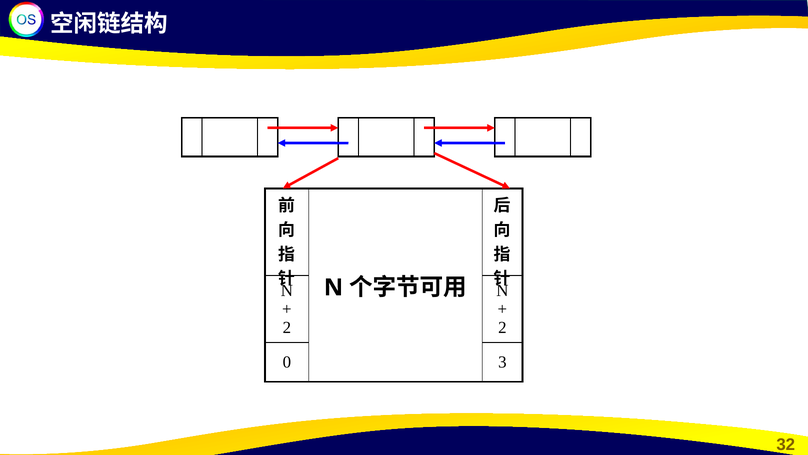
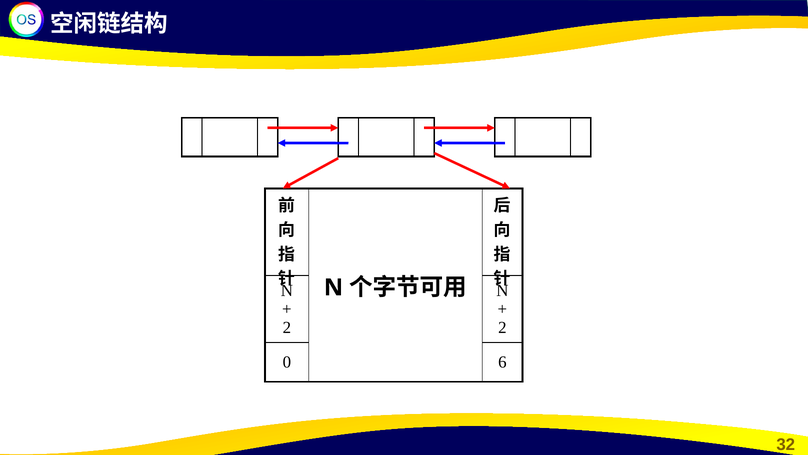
3: 3 -> 6
